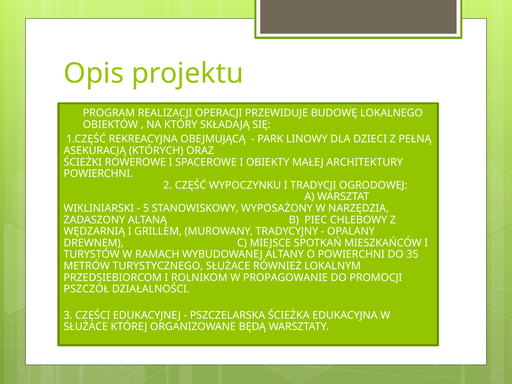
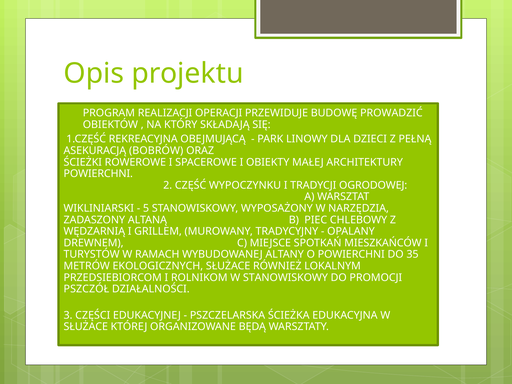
LOKALNEGO: LOKALNEGO -> PROWADZIĆ
KTÓRYCH: KTÓRYCH -> BOBRÓW
TURYSTYCZNEGO: TURYSTYCZNEGO -> EKOLOGICZNYCH
W PROPAGOWANIE: PROPAGOWANIE -> STANOWISKOWY
